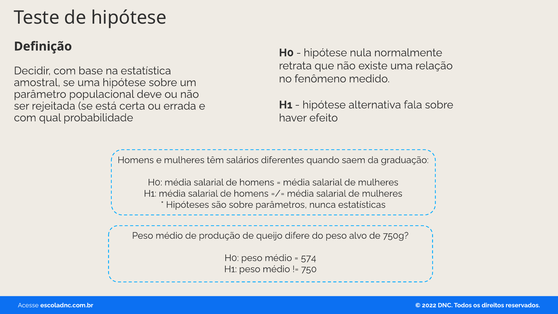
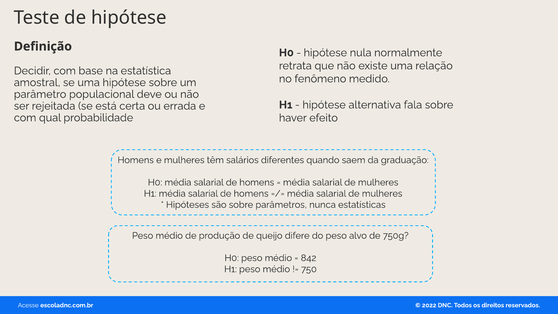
574: 574 -> 842
